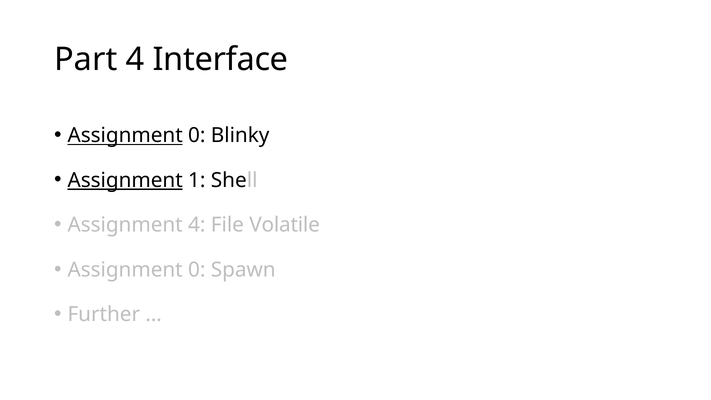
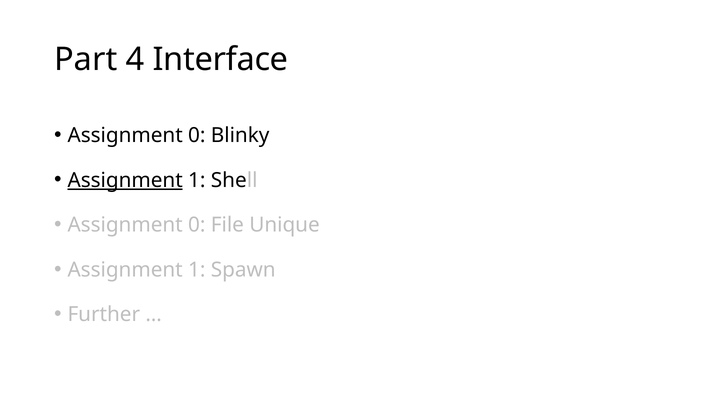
Assignment at (125, 135) underline: present -> none
4 at (197, 225): 4 -> 0
Volatile: Volatile -> Unique
0 at (197, 270): 0 -> 1
